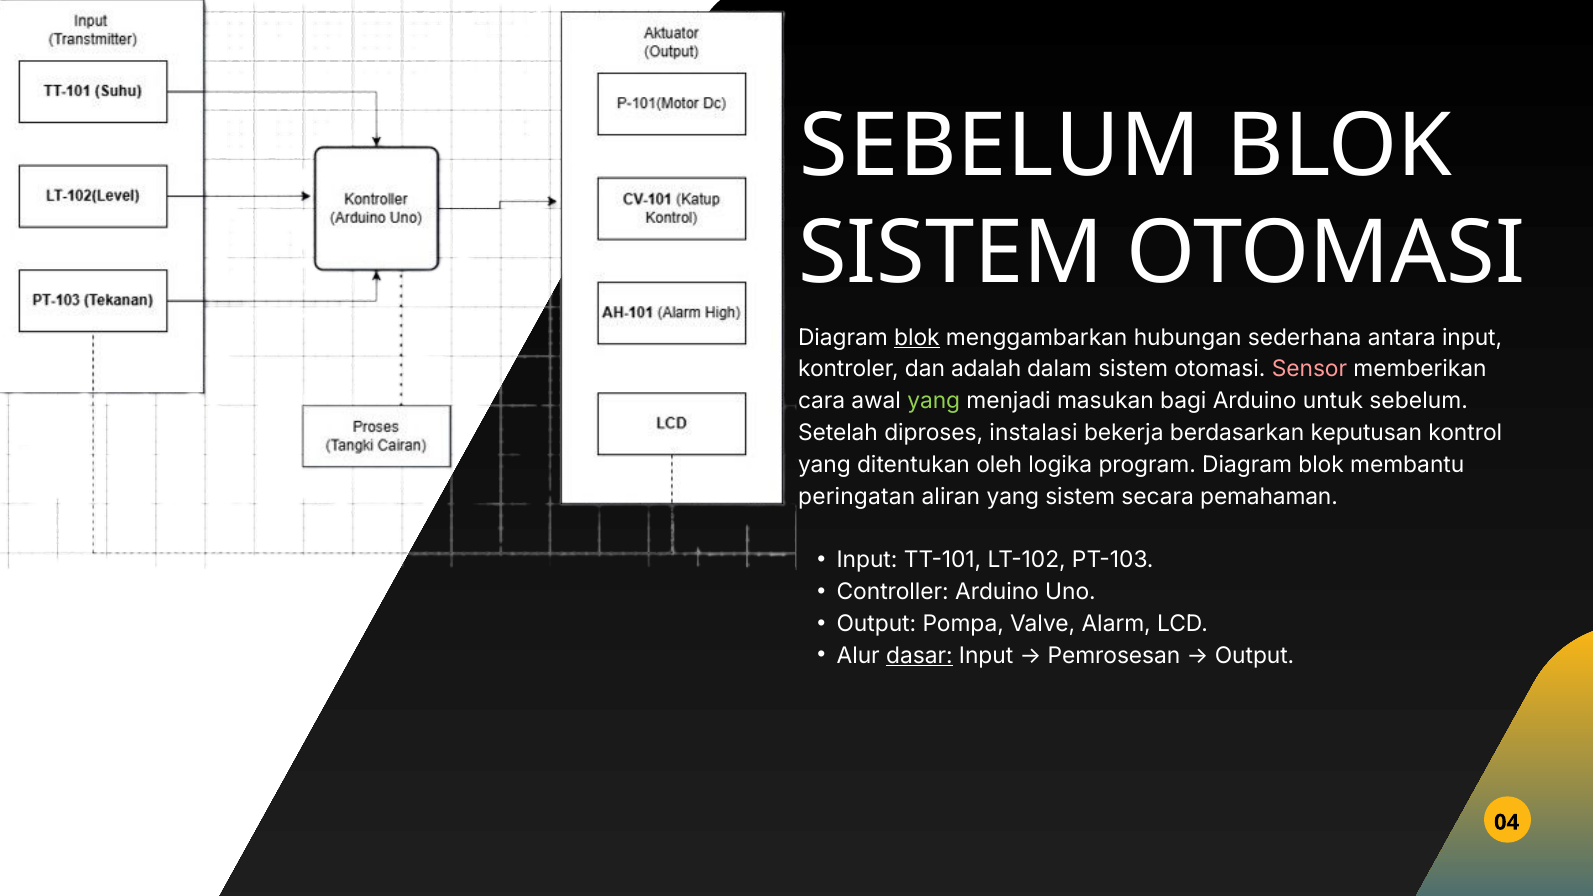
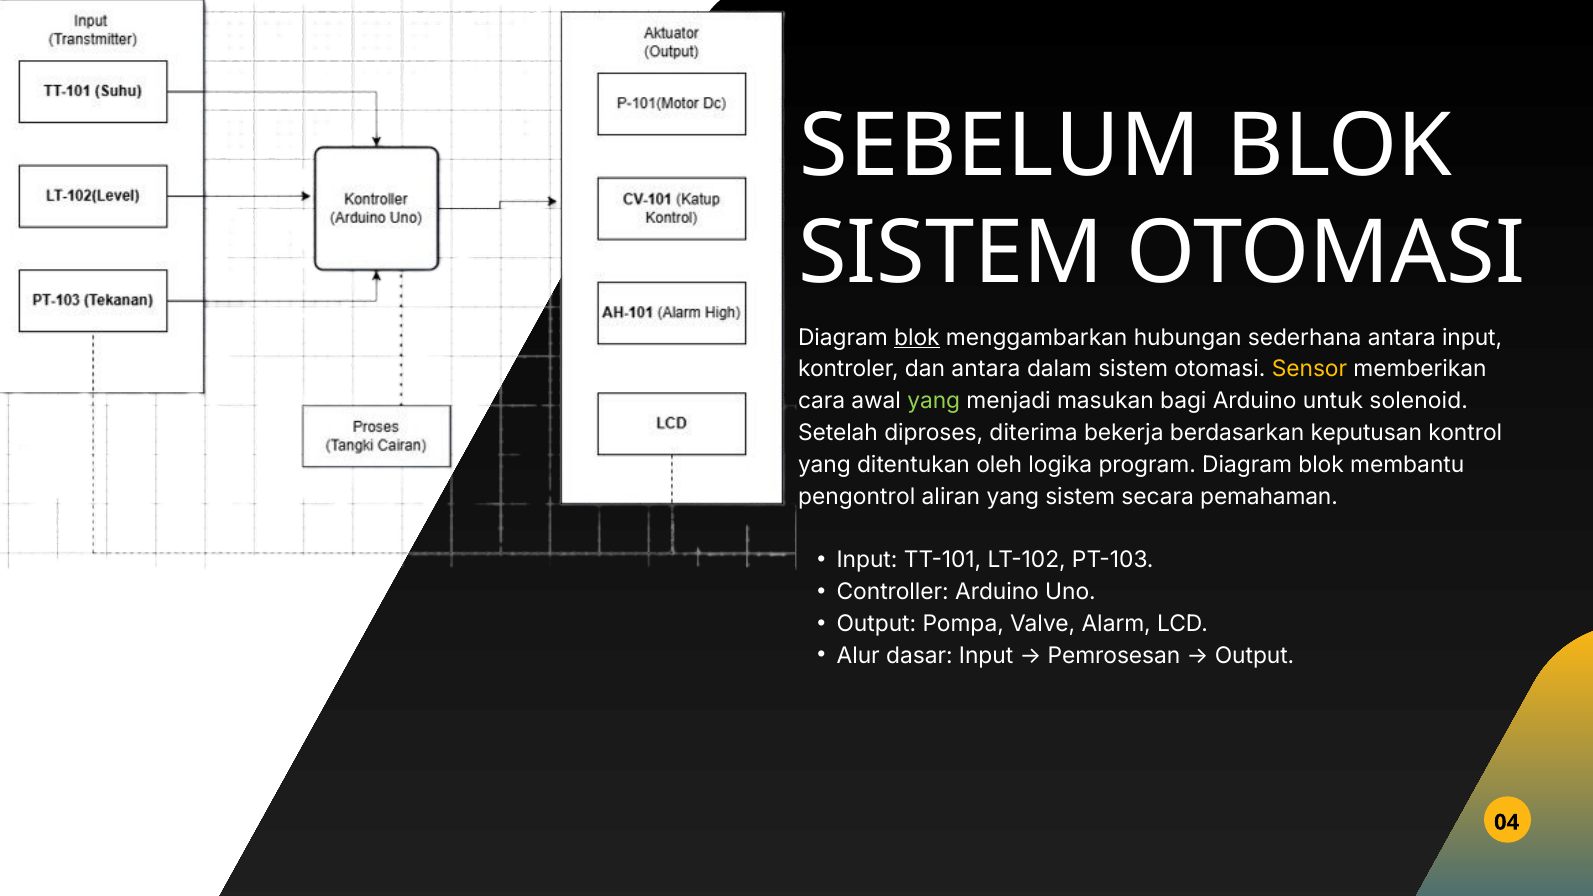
dan adalah: adalah -> antara
Sensor colour: pink -> yellow
untuk sebelum: sebelum -> solenoid
instalasi: instalasi -> diterima
peringatan: peringatan -> pengontrol
dasar underline: present -> none
